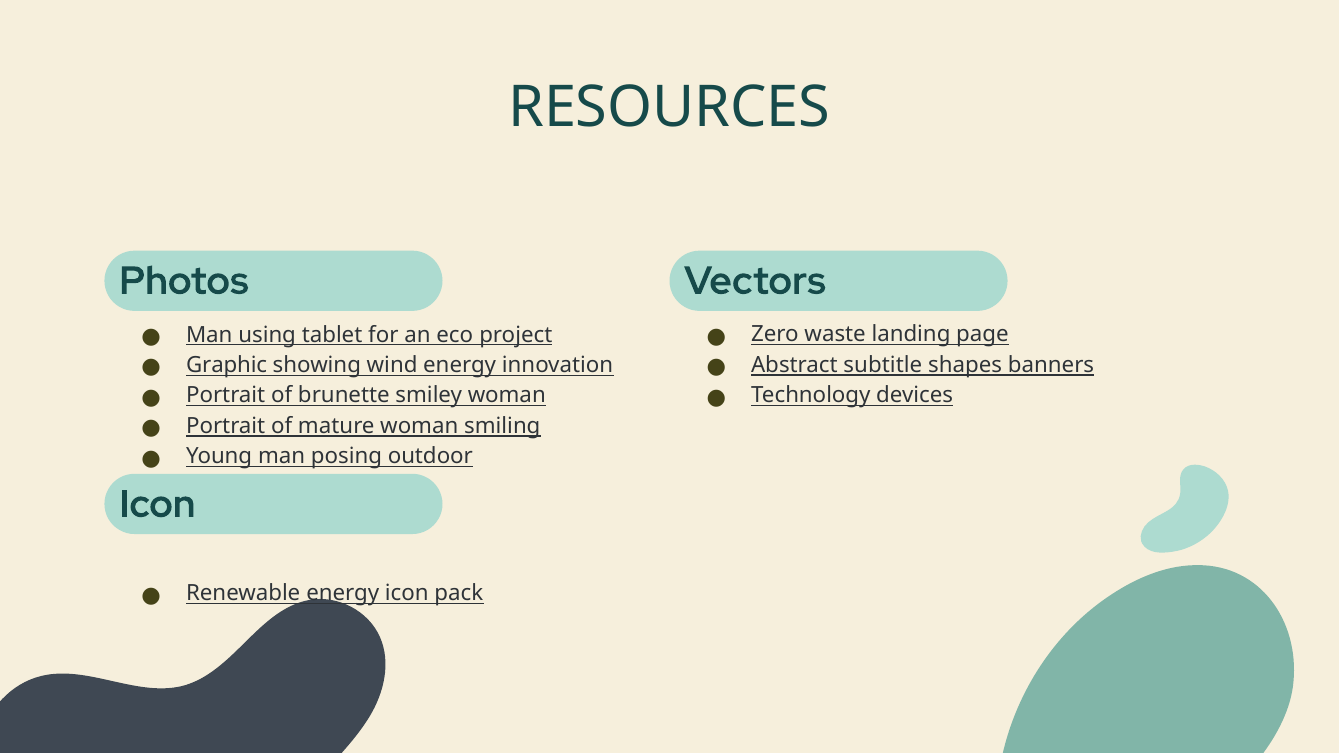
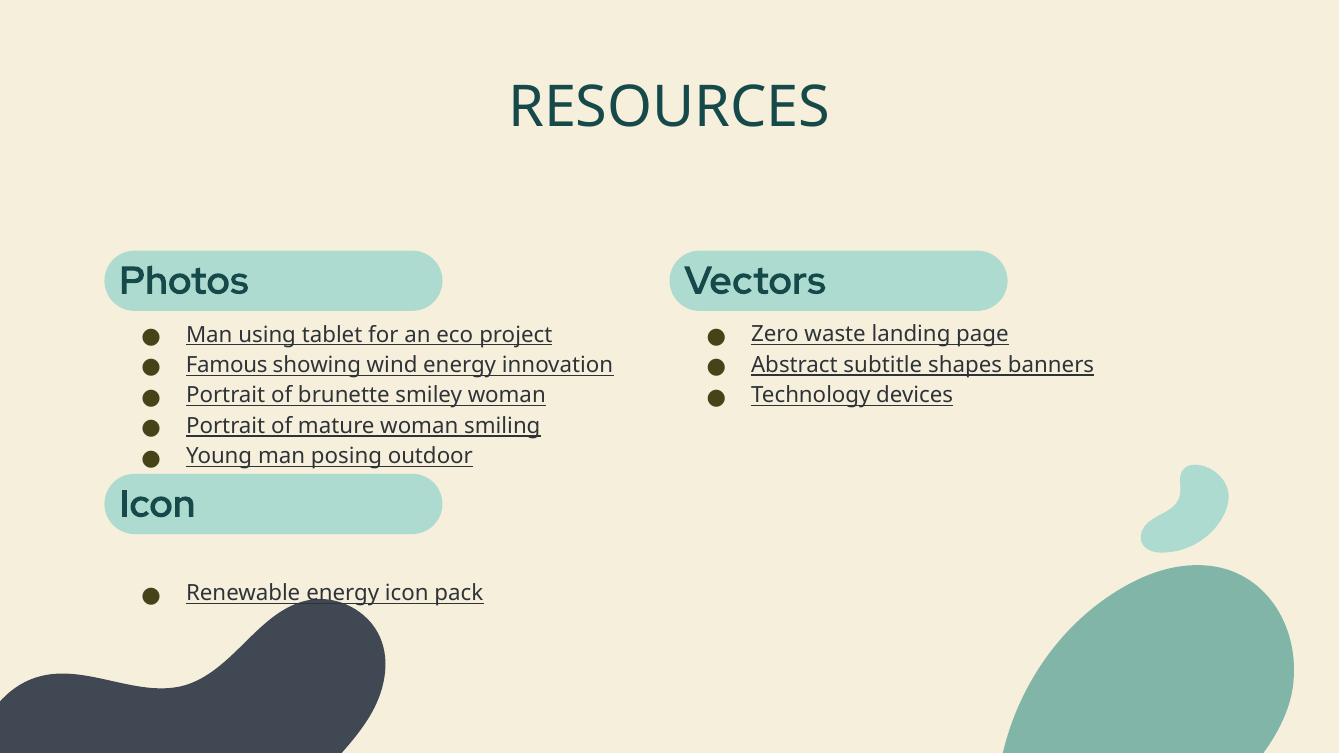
Graphic: Graphic -> Famous
